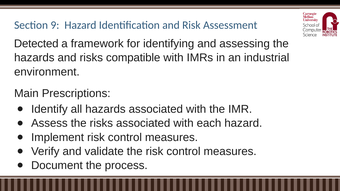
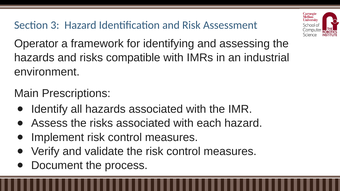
9: 9 -> 3
Detected: Detected -> Operator
